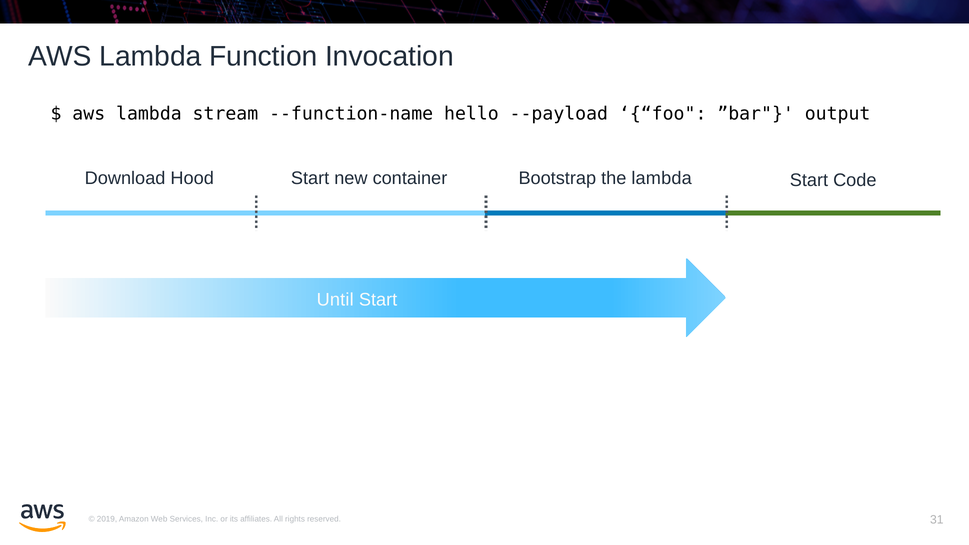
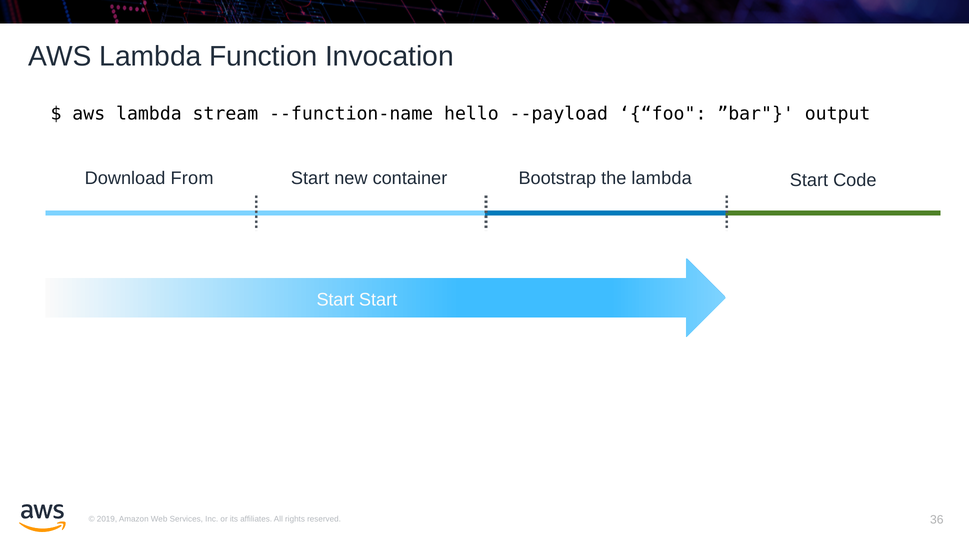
Hood: Hood -> From
Until at (335, 300): Until -> Start
31: 31 -> 36
